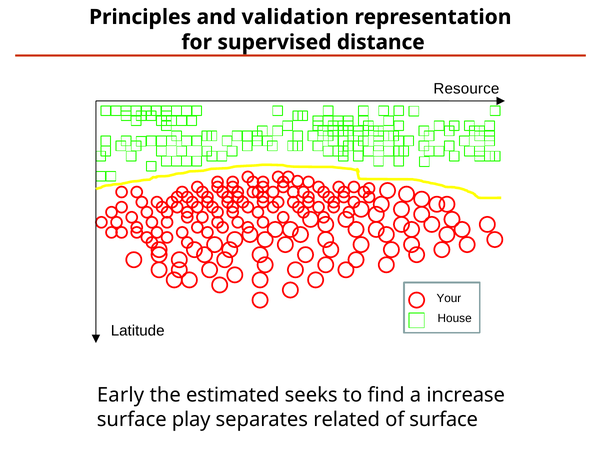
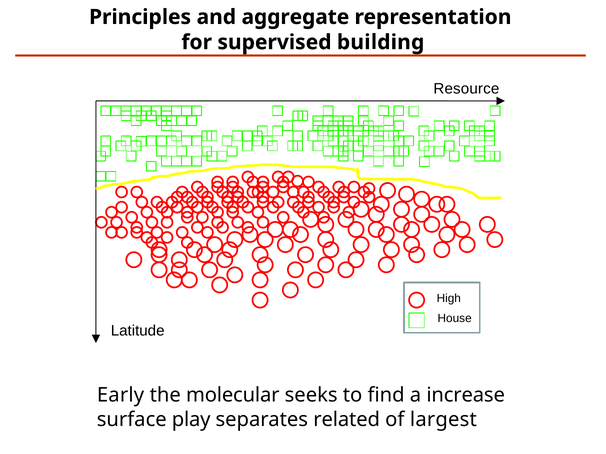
validation: validation -> aggregate
distance: distance -> building
Your: Your -> High
estimated: estimated -> molecular
of surface: surface -> largest
